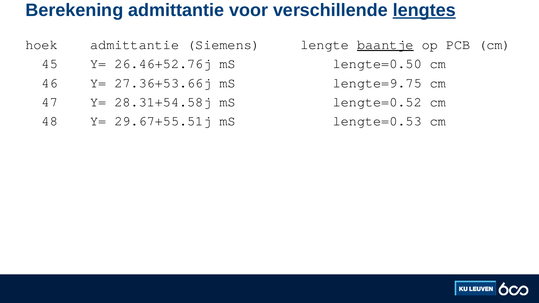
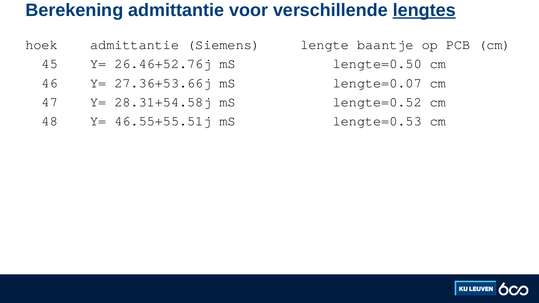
baantje underline: present -> none
lengte=9.75: lengte=9.75 -> lengte=0.07
29.67+55.51j: 29.67+55.51j -> 46.55+55.51j
